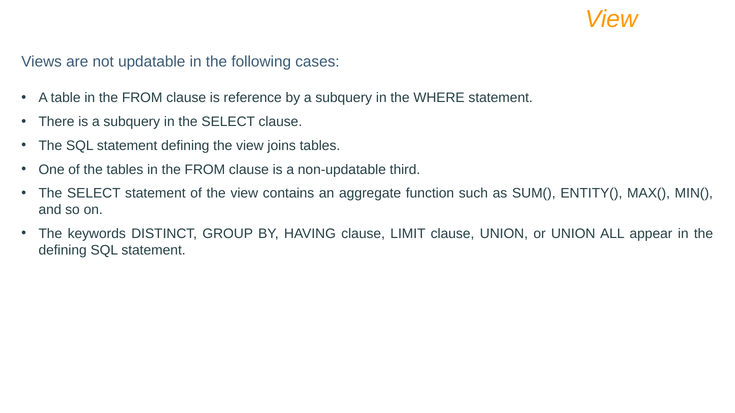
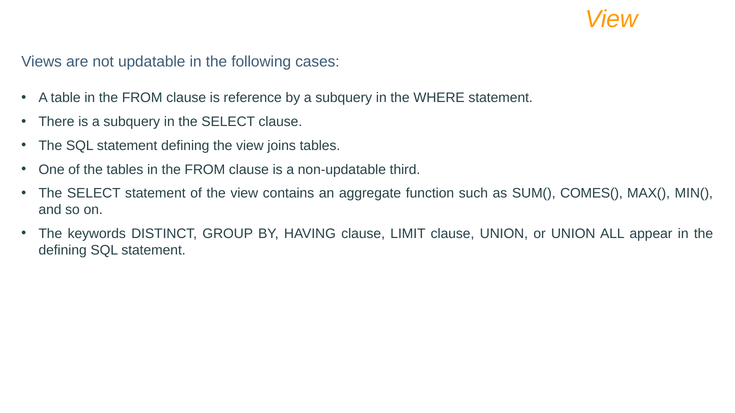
ENTITY(: ENTITY( -> COMES(
